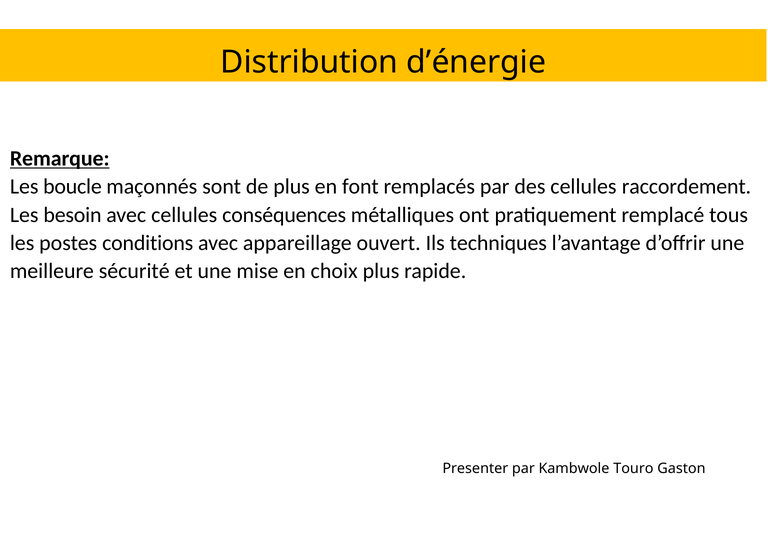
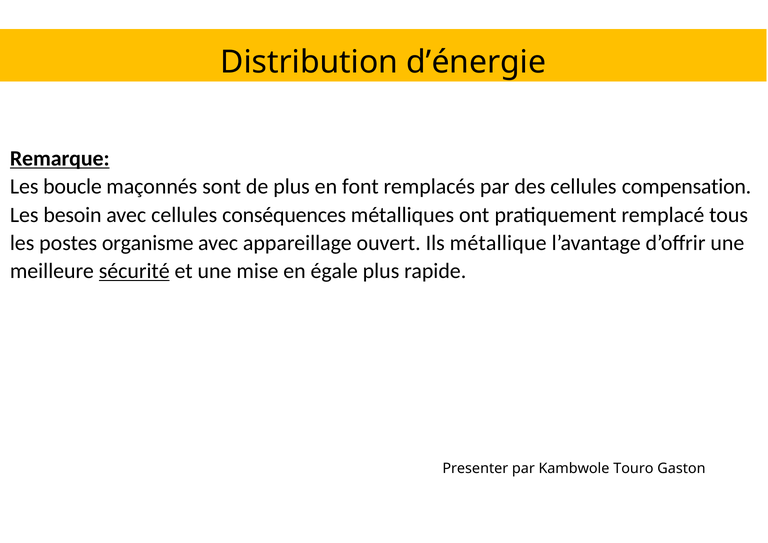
raccordement: raccordement -> compensation
conditions: conditions -> organisme
techniques: techniques -> métallique
sécurité underline: none -> present
choix: choix -> égale
